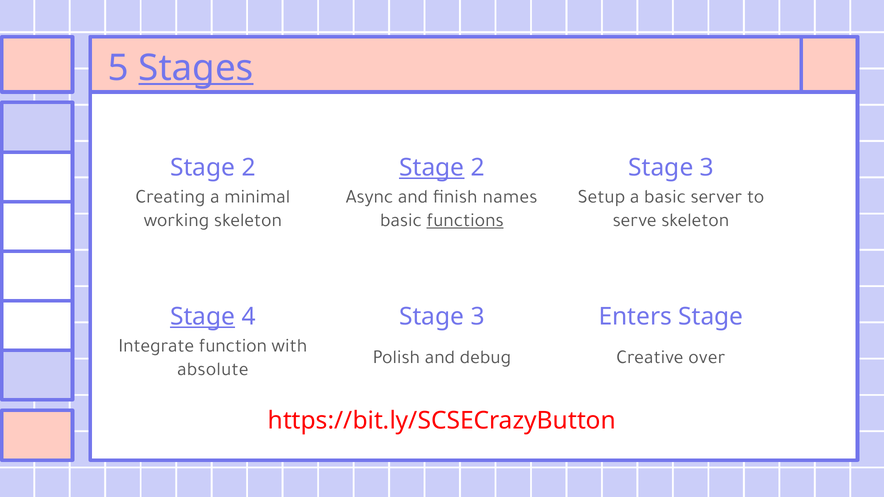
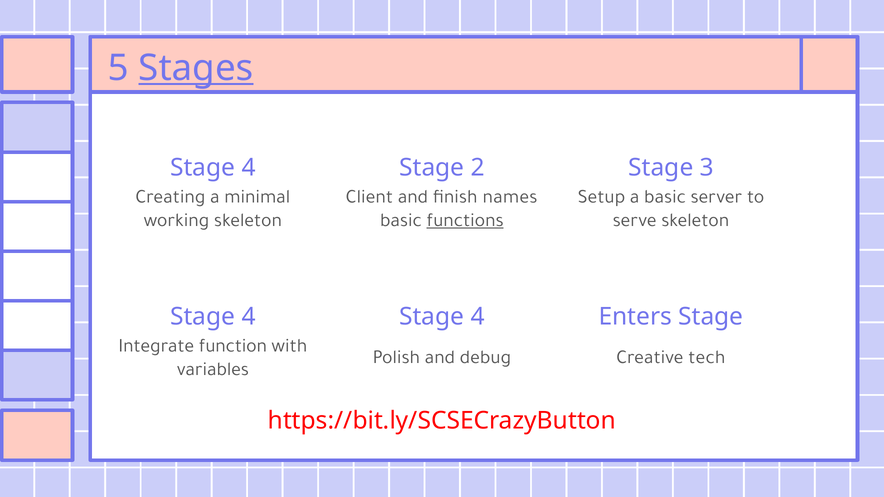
2 at (249, 168): 2 -> 4
Stage at (432, 168) underline: present -> none
Async: Async -> Client
Stage at (203, 317) underline: present -> none
3 at (478, 317): 3 -> 4
over: over -> tech
absolute: absolute -> variables
